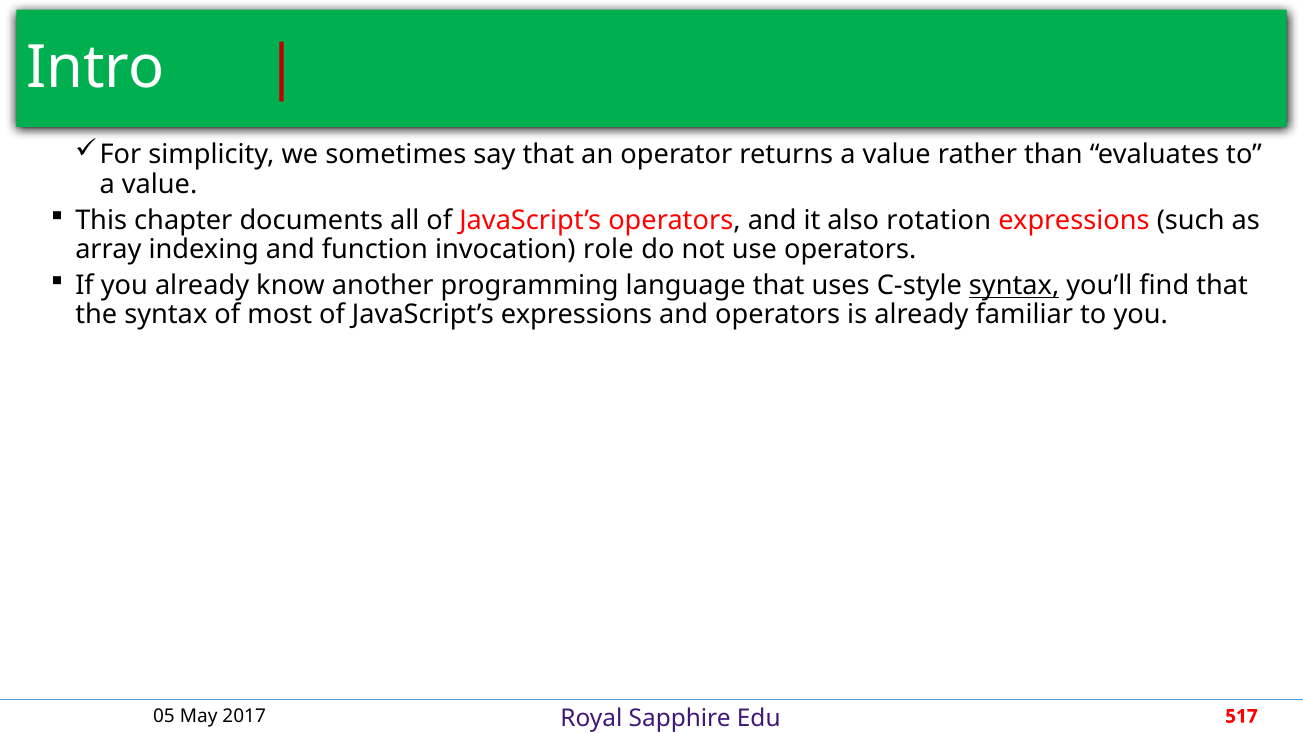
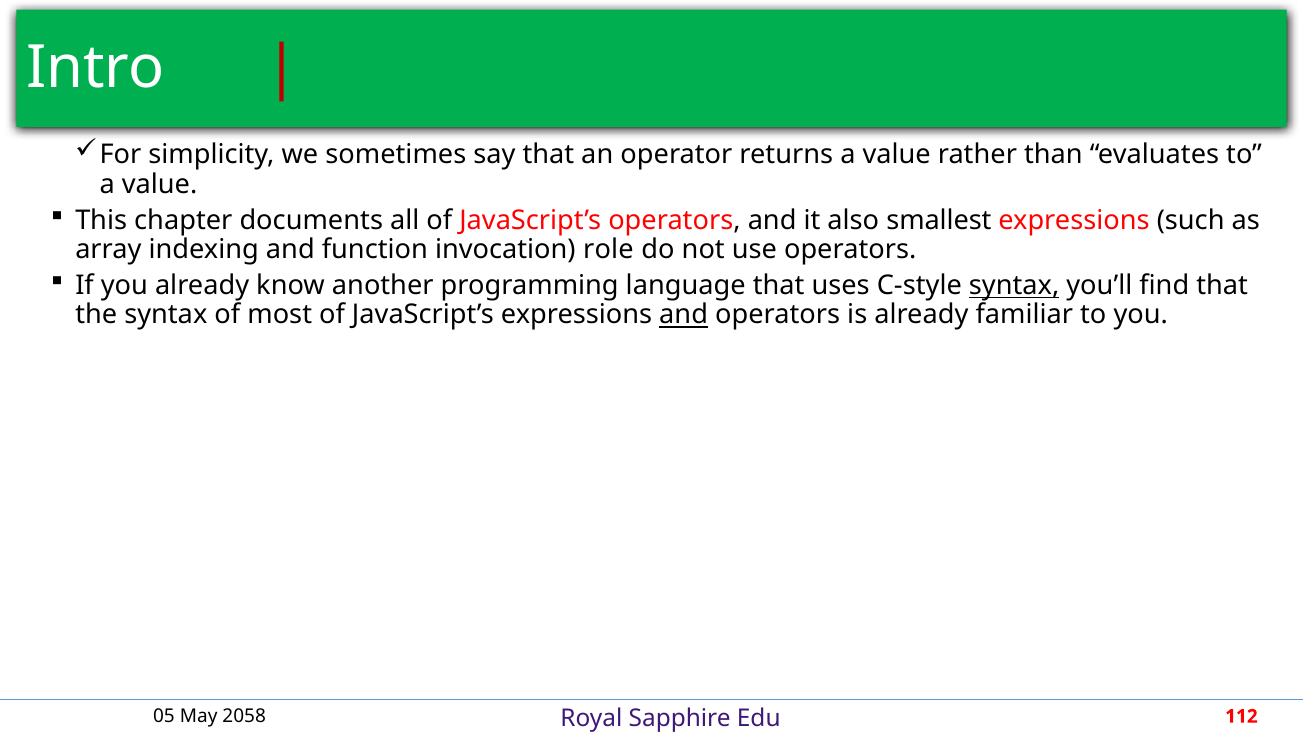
rotation: rotation -> smallest
and at (684, 315) underline: none -> present
2017: 2017 -> 2058
517: 517 -> 112
